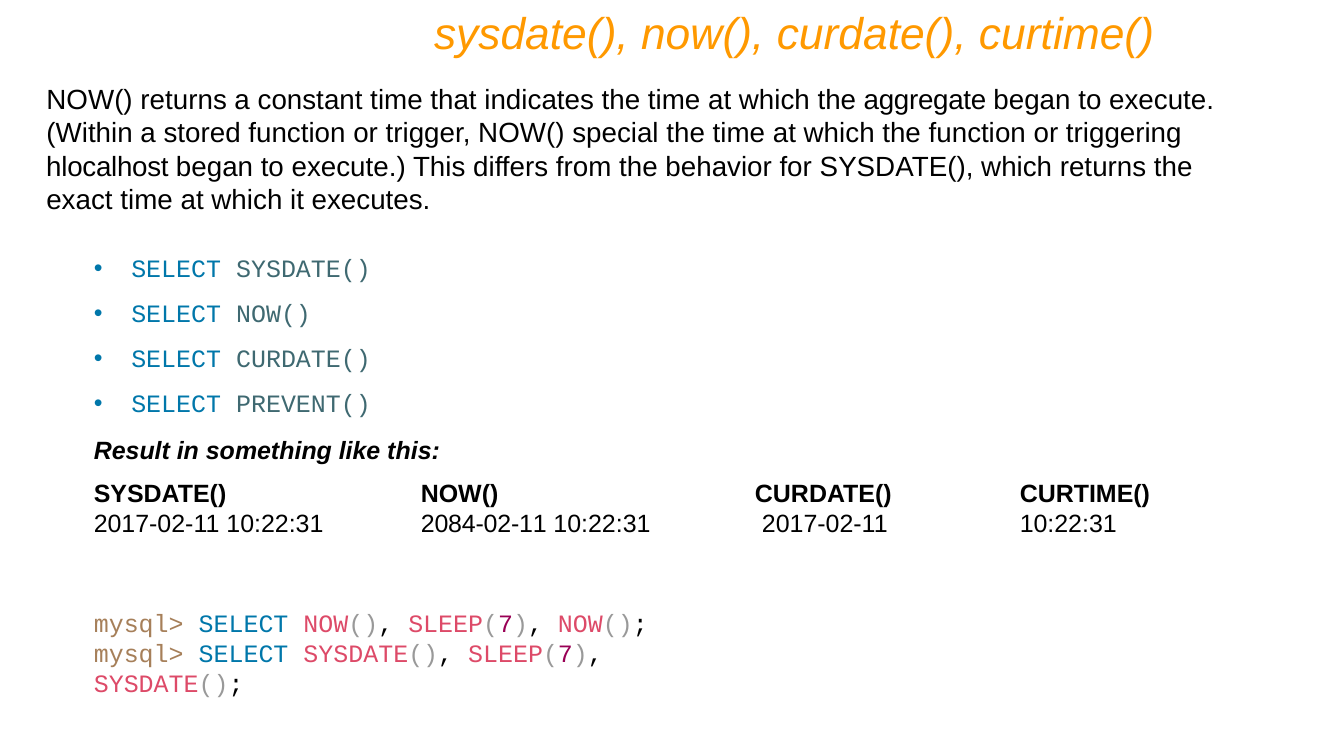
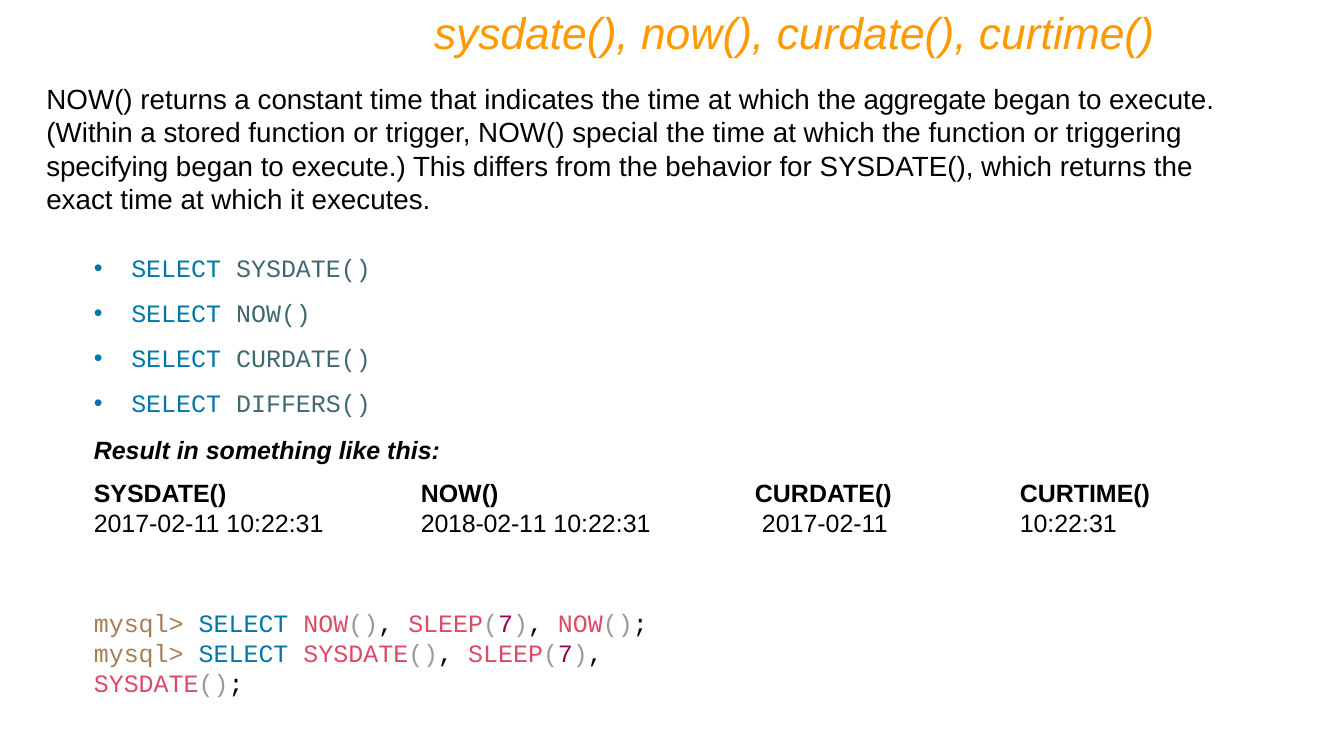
hlocalhost: hlocalhost -> specifying
PREVENT(: PREVENT( -> DIFFERS(
2084-02-11: 2084-02-11 -> 2018-02-11
